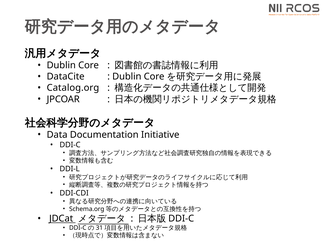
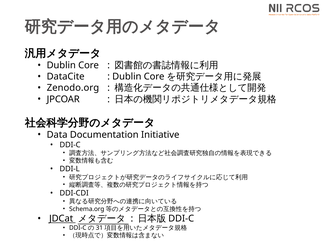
Catalog.org: Catalog.org -> Zenodo.org
